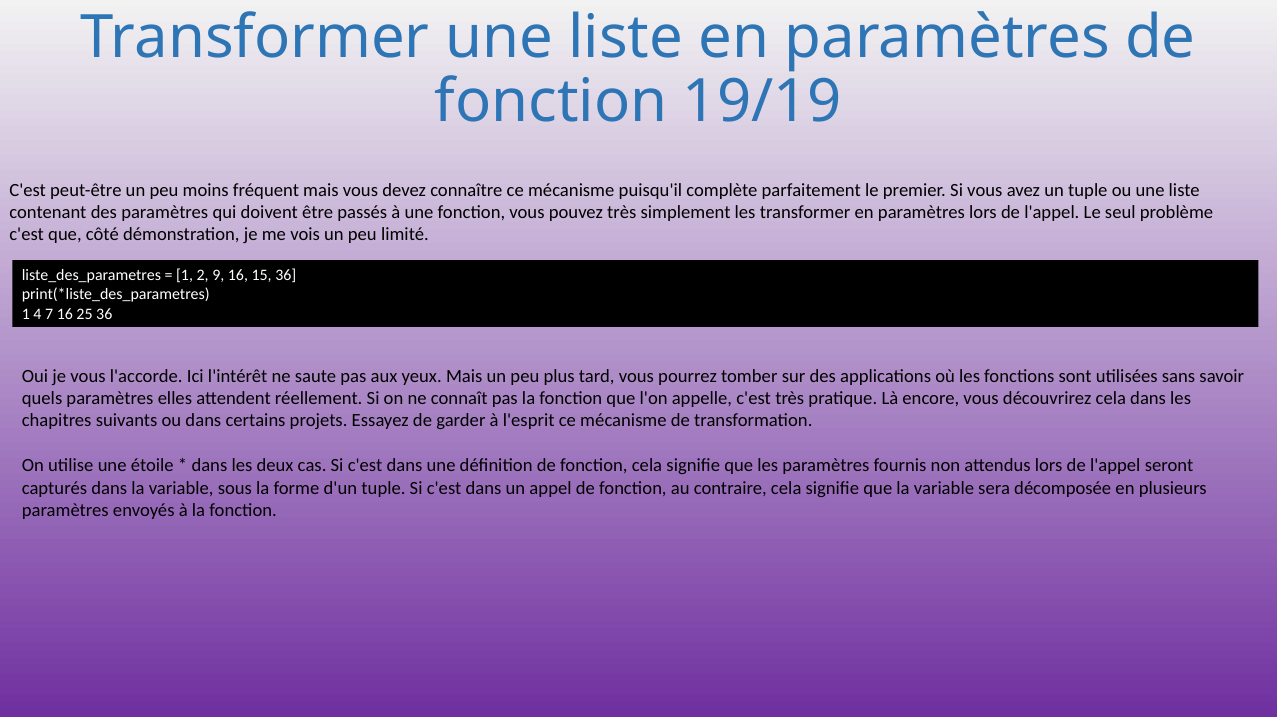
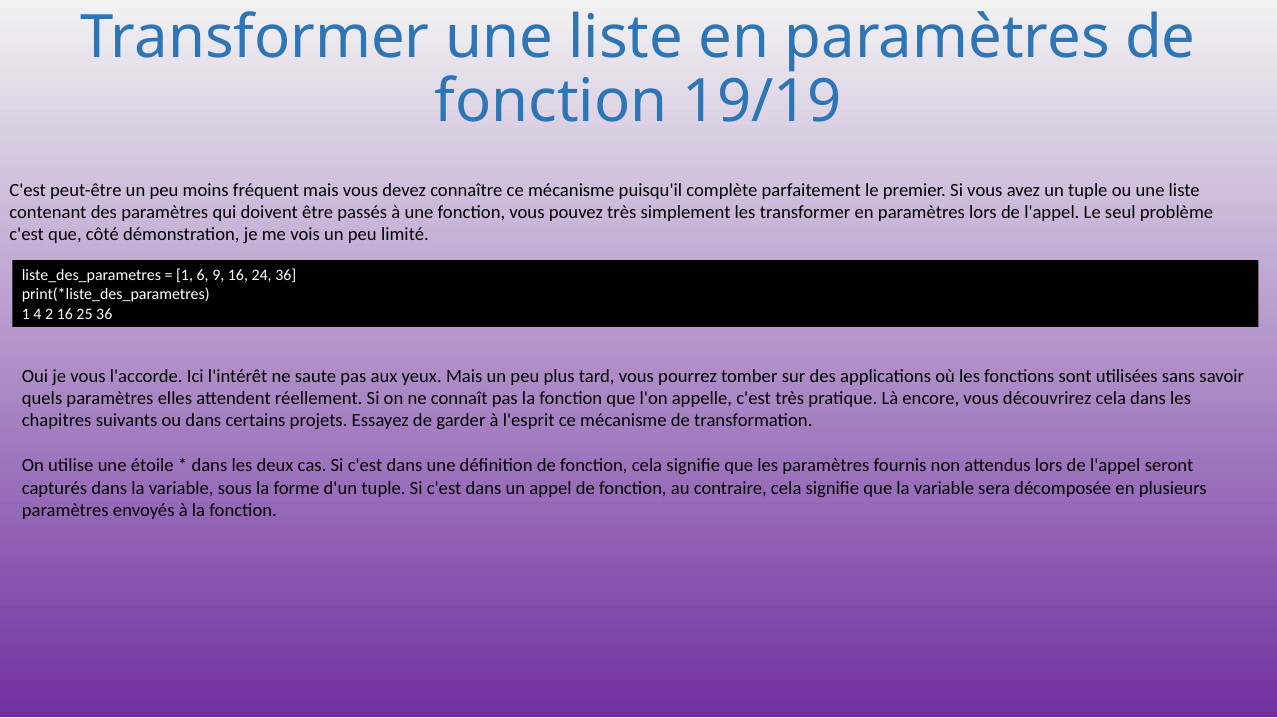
2: 2 -> 6
15: 15 -> 24
7: 7 -> 2
